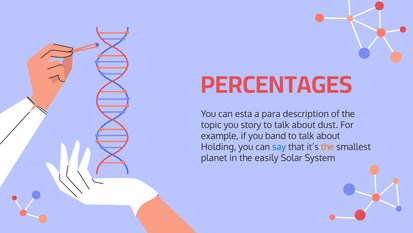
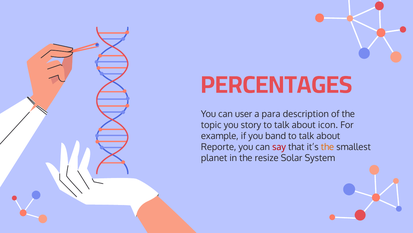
esta: esta -> user
dust: dust -> icon
Holding: Holding -> Reporte
say colour: blue -> red
easily: easily -> resize
